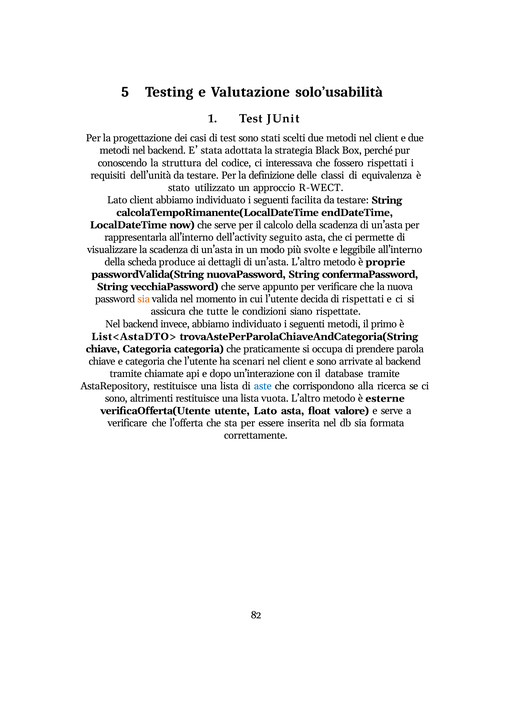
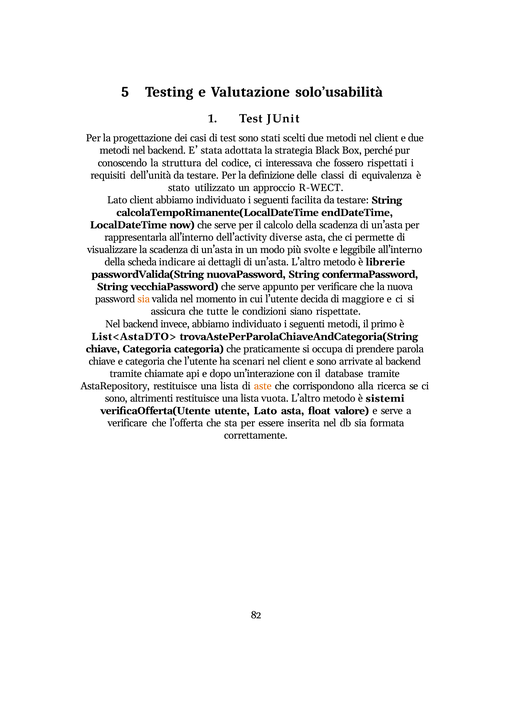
seguito: seguito -> diverse
produce: produce -> indicare
proprie: proprie -> librerie
di rispettati: rispettati -> maggiore
aste colour: blue -> orange
esterne: esterne -> sistemi
